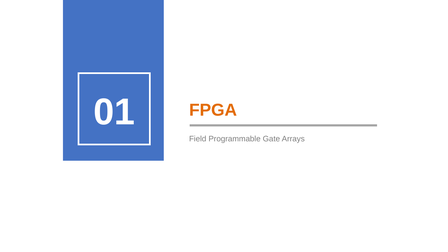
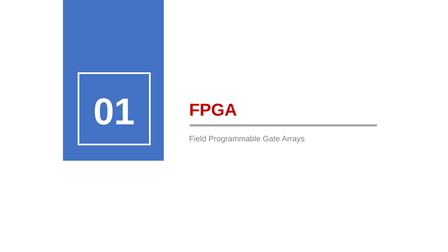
FPGA colour: orange -> red
